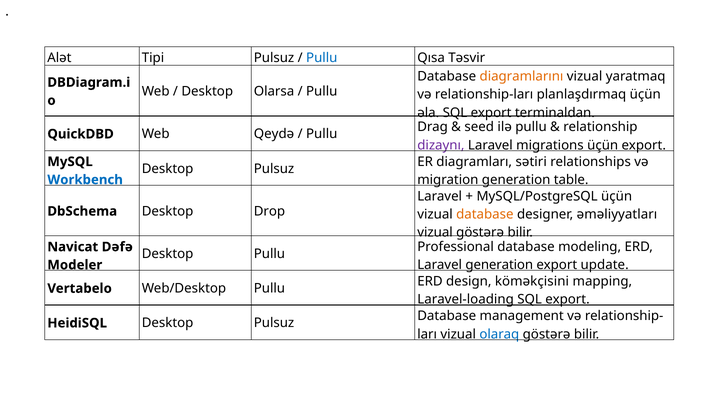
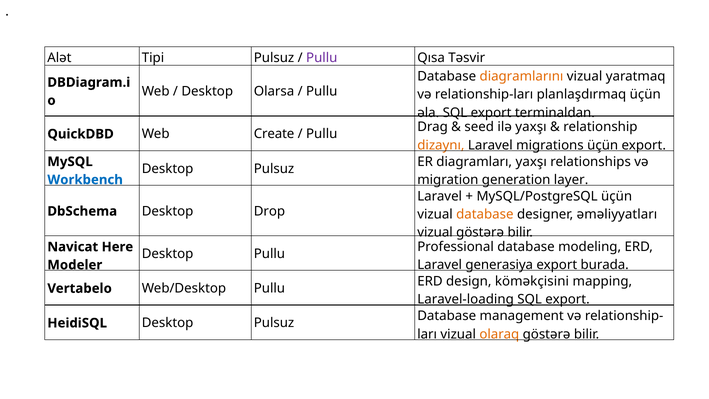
Pullu at (322, 58) colour: blue -> purple
ilə pullu: pullu -> yaxşı
Qeydə: Qeydə -> Create
dizaynı colour: purple -> orange
diagramları sətiri: sətiri -> yaxşı
table: table -> layer
Dəfə: Dəfə -> Here
Laravel generation: generation -> generasiya
update: update -> burada
olaraq colour: blue -> orange
